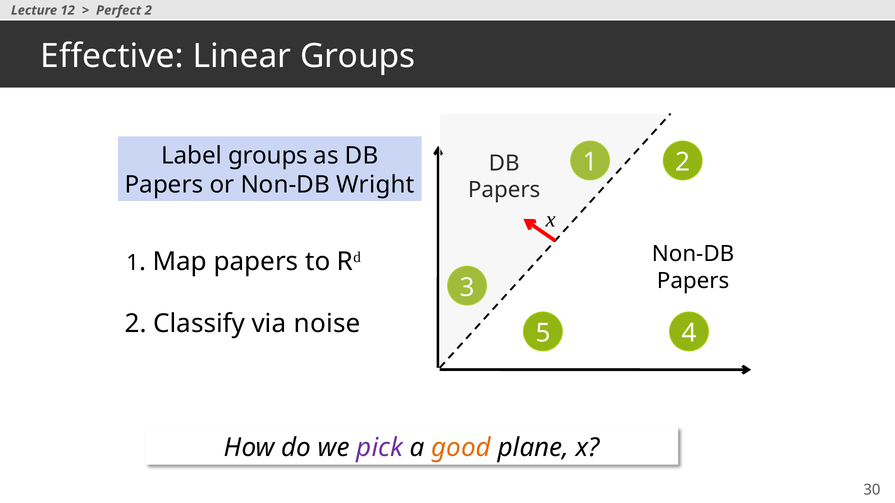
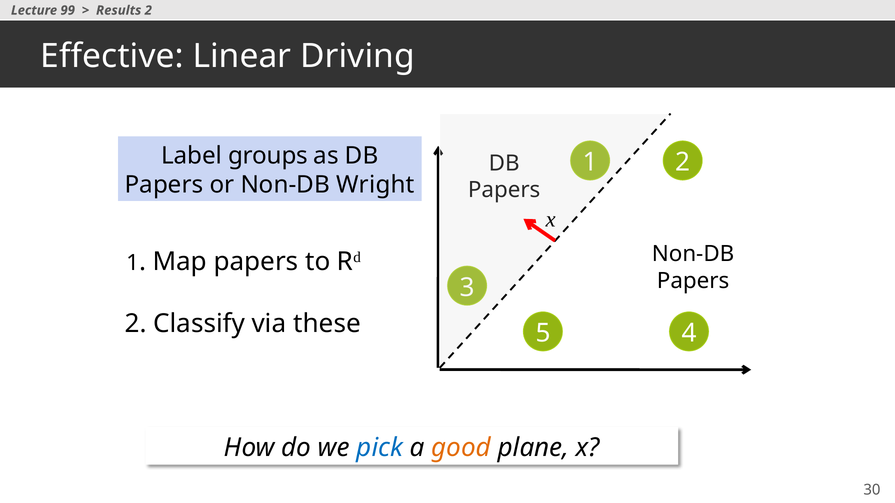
12: 12 -> 99
Perfect: Perfect -> Results
Linear Groups: Groups -> Driving
noise: noise -> these
pick colour: purple -> blue
